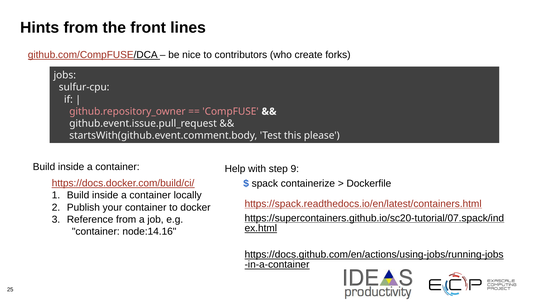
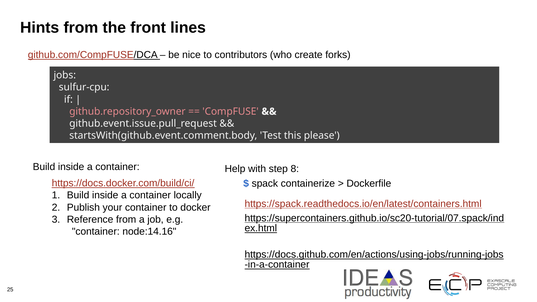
9: 9 -> 8
